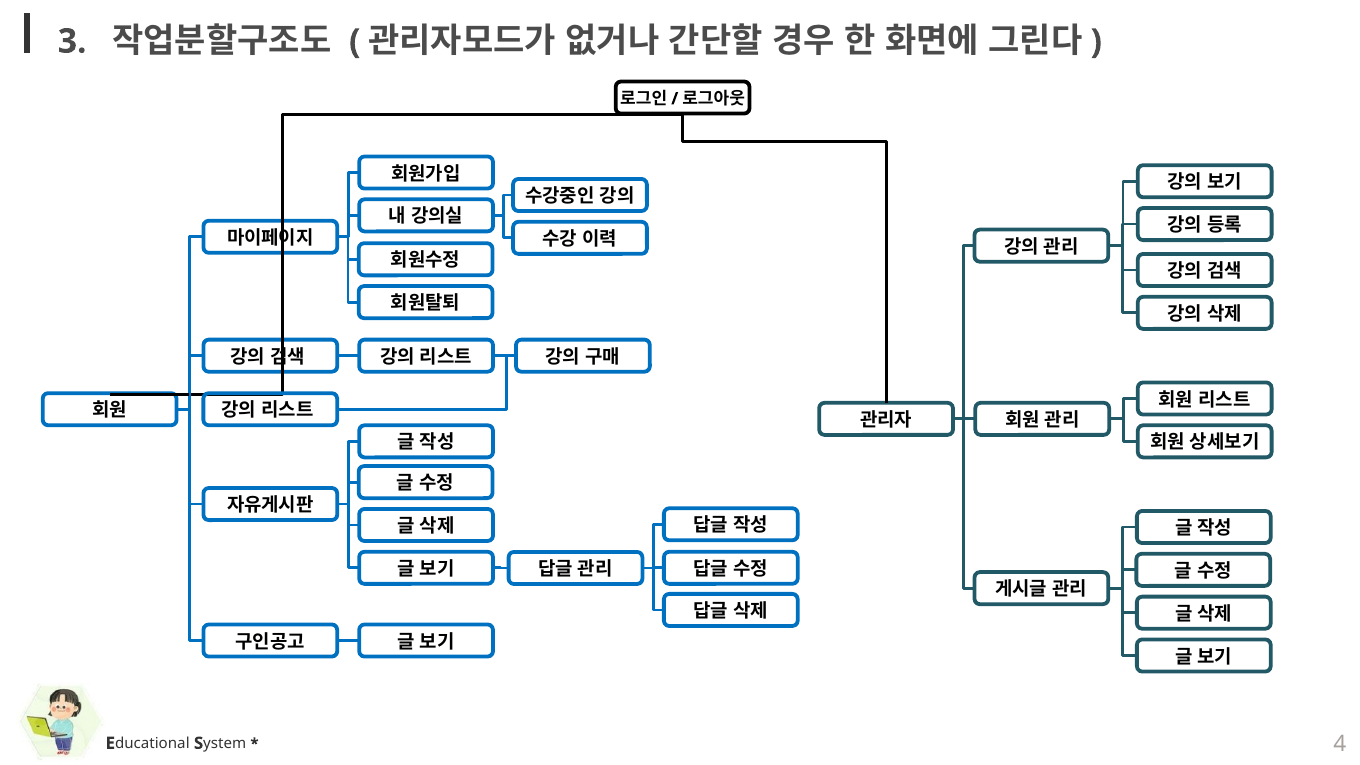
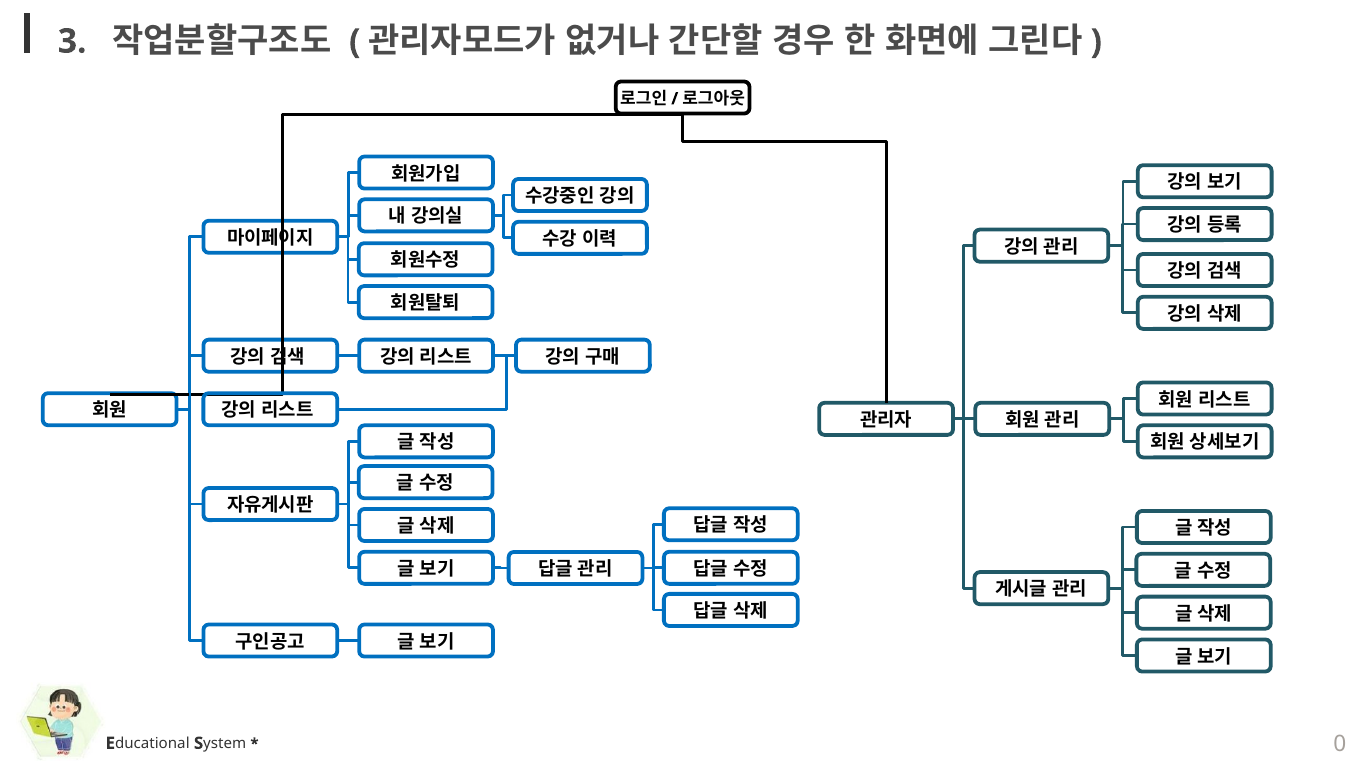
4: 4 -> 0
